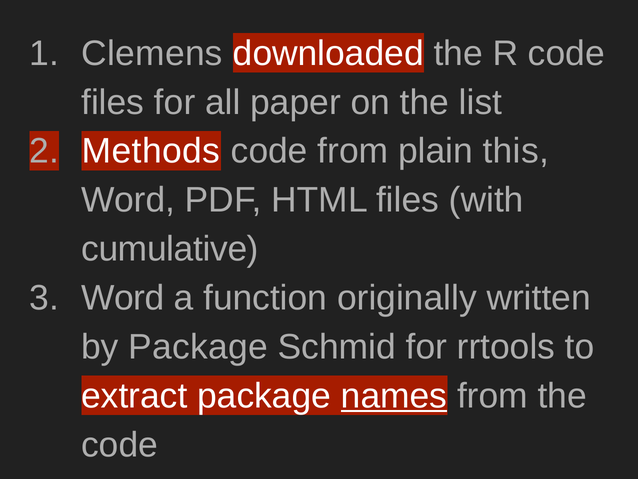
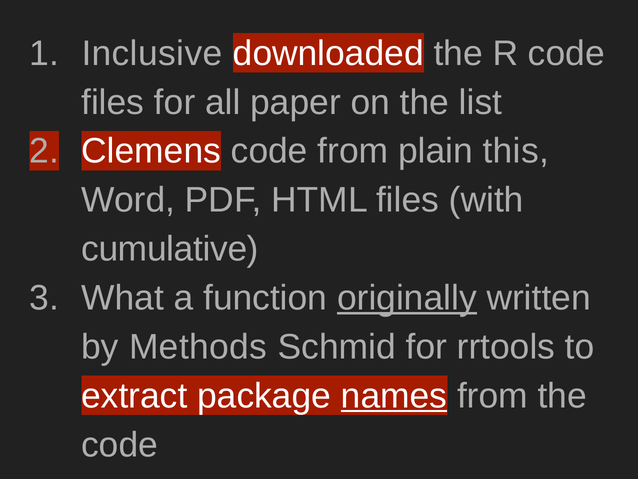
Clemens: Clemens -> Inclusive
Methods: Methods -> Clemens
Word at (123, 298): Word -> What
originally underline: none -> present
by Package: Package -> Methods
